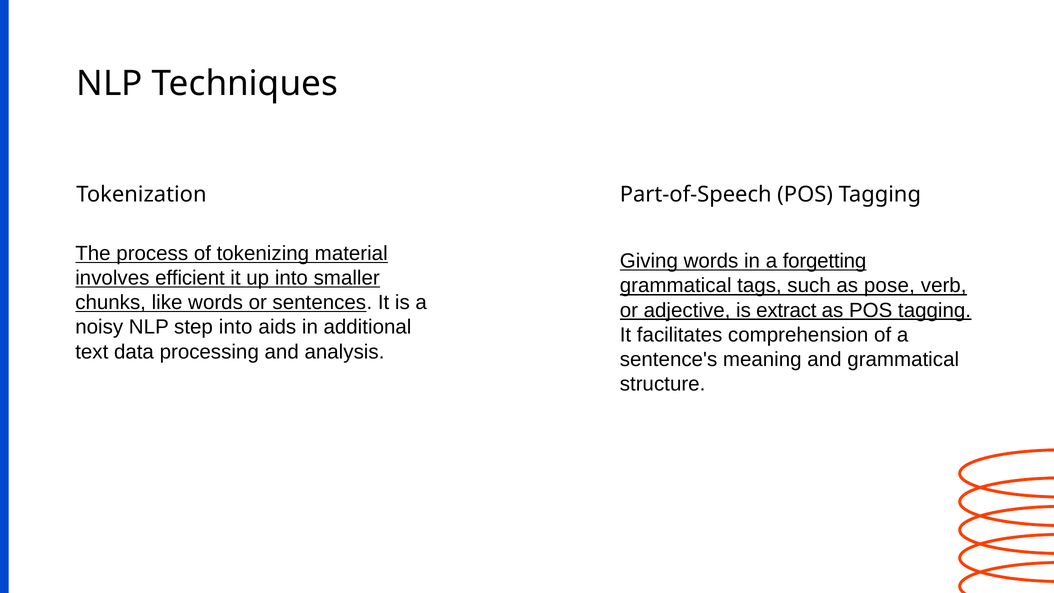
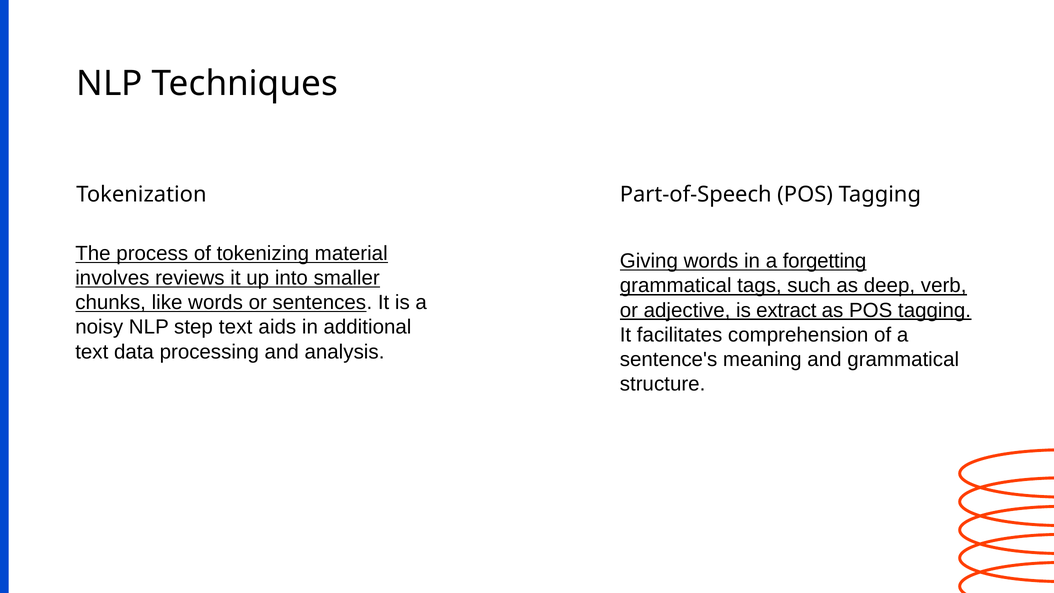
efficient: efficient -> reviews
pose: pose -> deep
step into: into -> text
